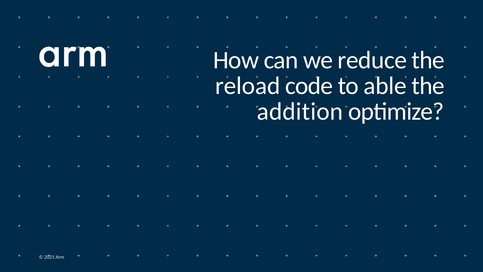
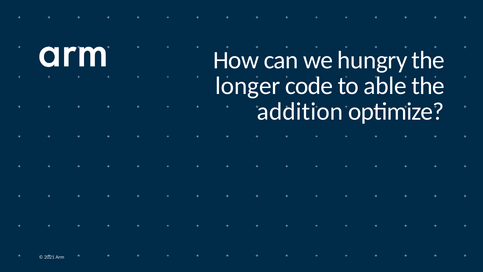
reduce: reduce -> hungry
reload: reload -> longer
